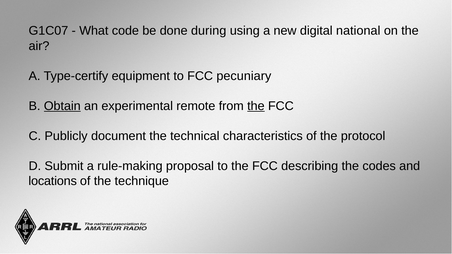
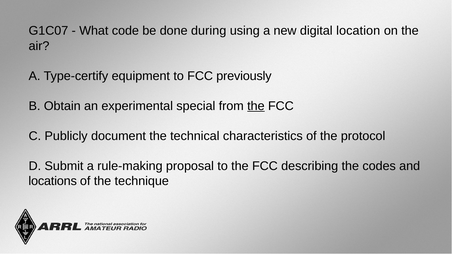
national: national -> location
pecuniary: pecuniary -> previously
Obtain underline: present -> none
remote: remote -> special
